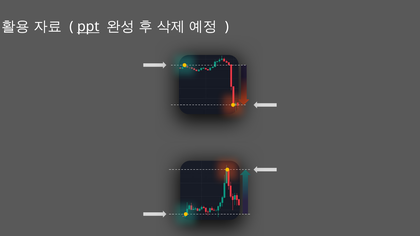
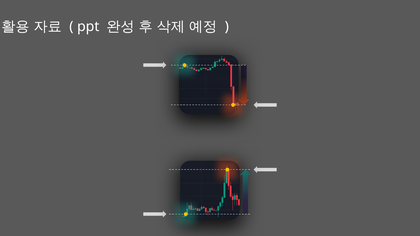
ppt underline: present -> none
